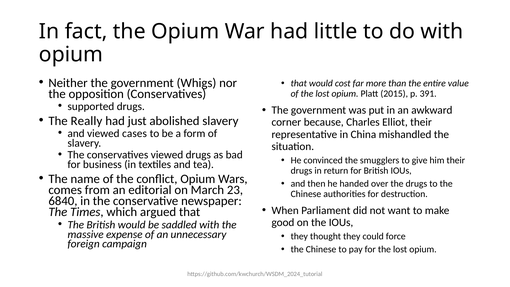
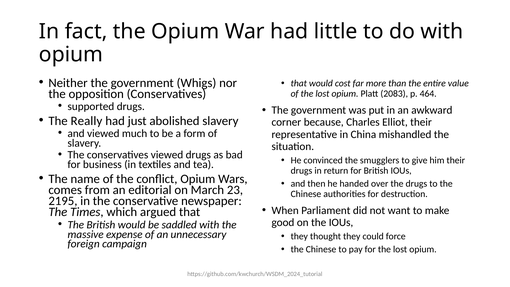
2015: 2015 -> 2083
391: 391 -> 464
cases: cases -> much
6840: 6840 -> 2195
